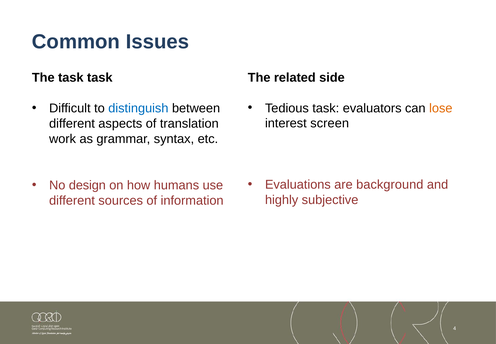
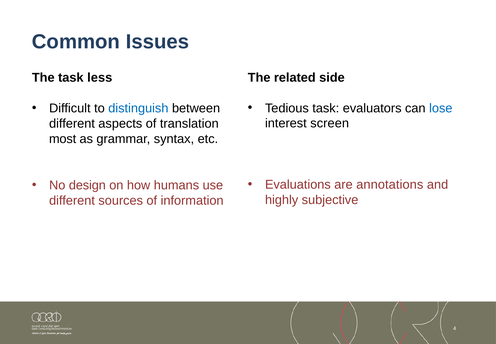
task task: task -> less
lose colour: orange -> blue
work: work -> most
background: background -> annotations
